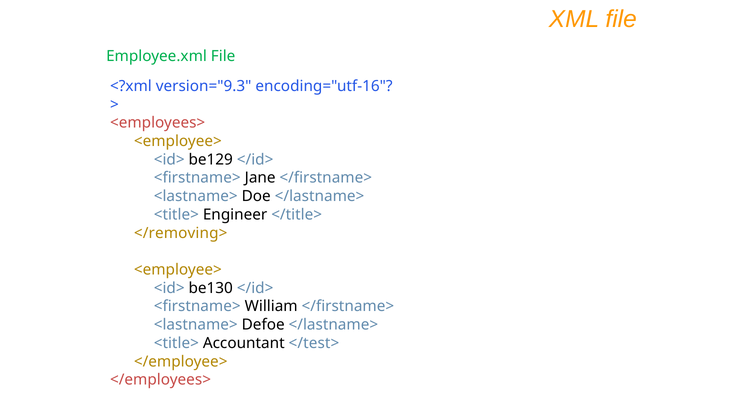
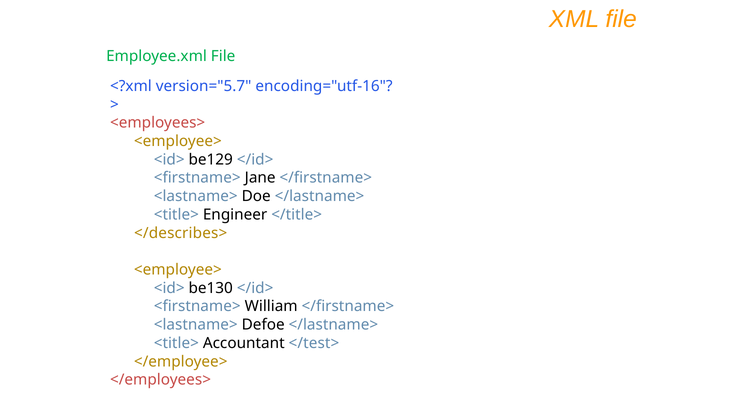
version="9.3: version="9.3 -> version="5.7
</removing>: </removing> -> </describes>
